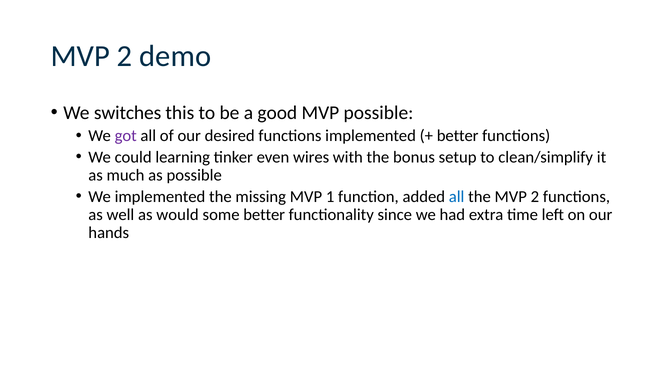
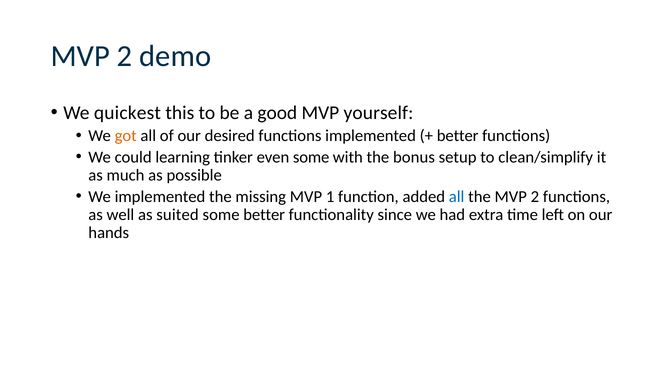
switches: switches -> quickest
MVP possible: possible -> yourself
got colour: purple -> orange
even wires: wires -> some
would: would -> suited
